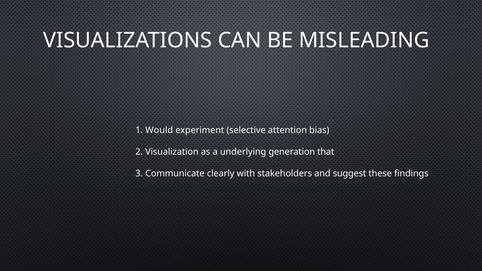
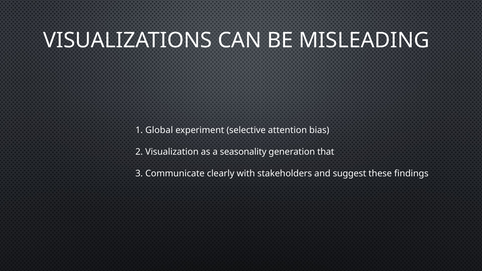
Would: Would -> Global
underlying: underlying -> seasonality
